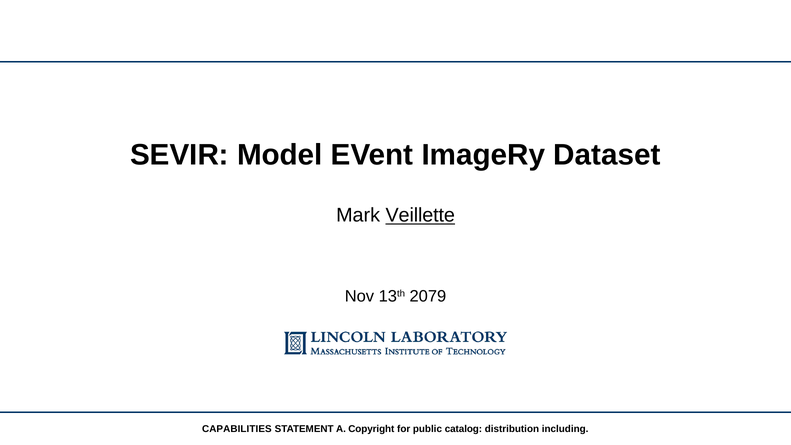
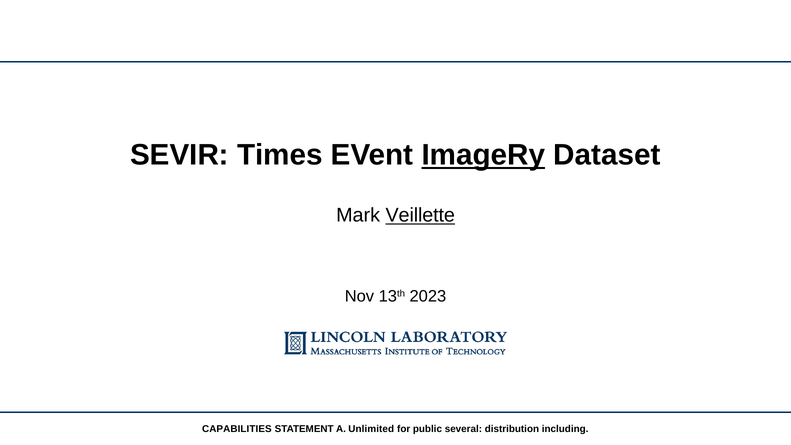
Model: Model -> Times
ImageRy underline: none -> present
2079: 2079 -> 2023
Copyright: Copyright -> Unlimited
catalog: catalog -> several
